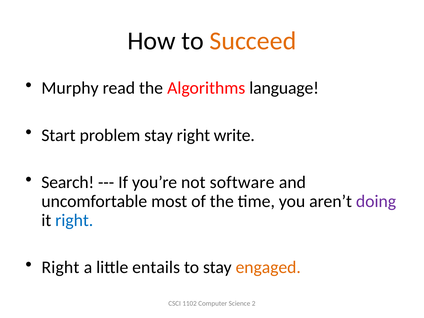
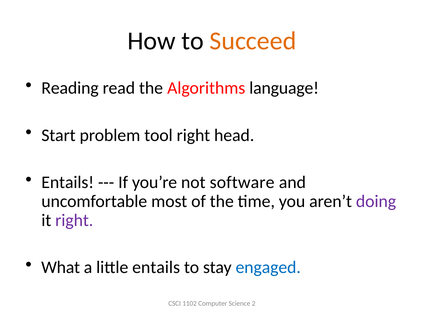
Murphy: Murphy -> Reading
problem stay: stay -> tool
write: write -> head
Search at (68, 182): Search -> Entails
right at (74, 220) colour: blue -> purple
Right at (60, 267): Right -> What
engaged colour: orange -> blue
